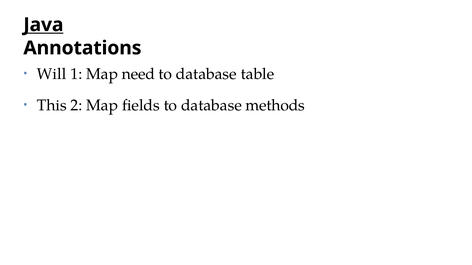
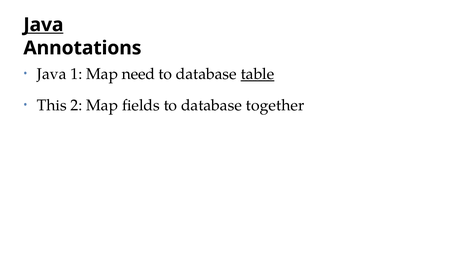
Will at (52, 74): Will -> Java
table underline: none -> present
methods: methods -> together
